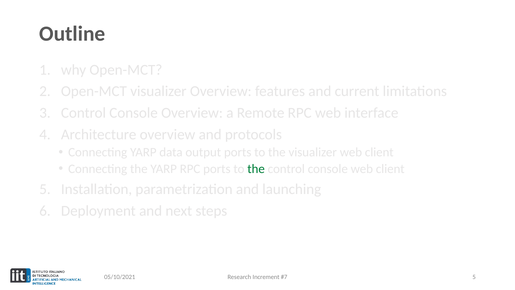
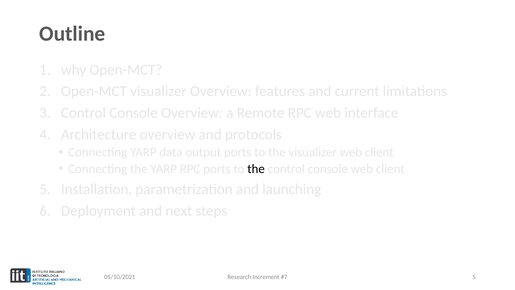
the at (256, 169) colour: green -> black
